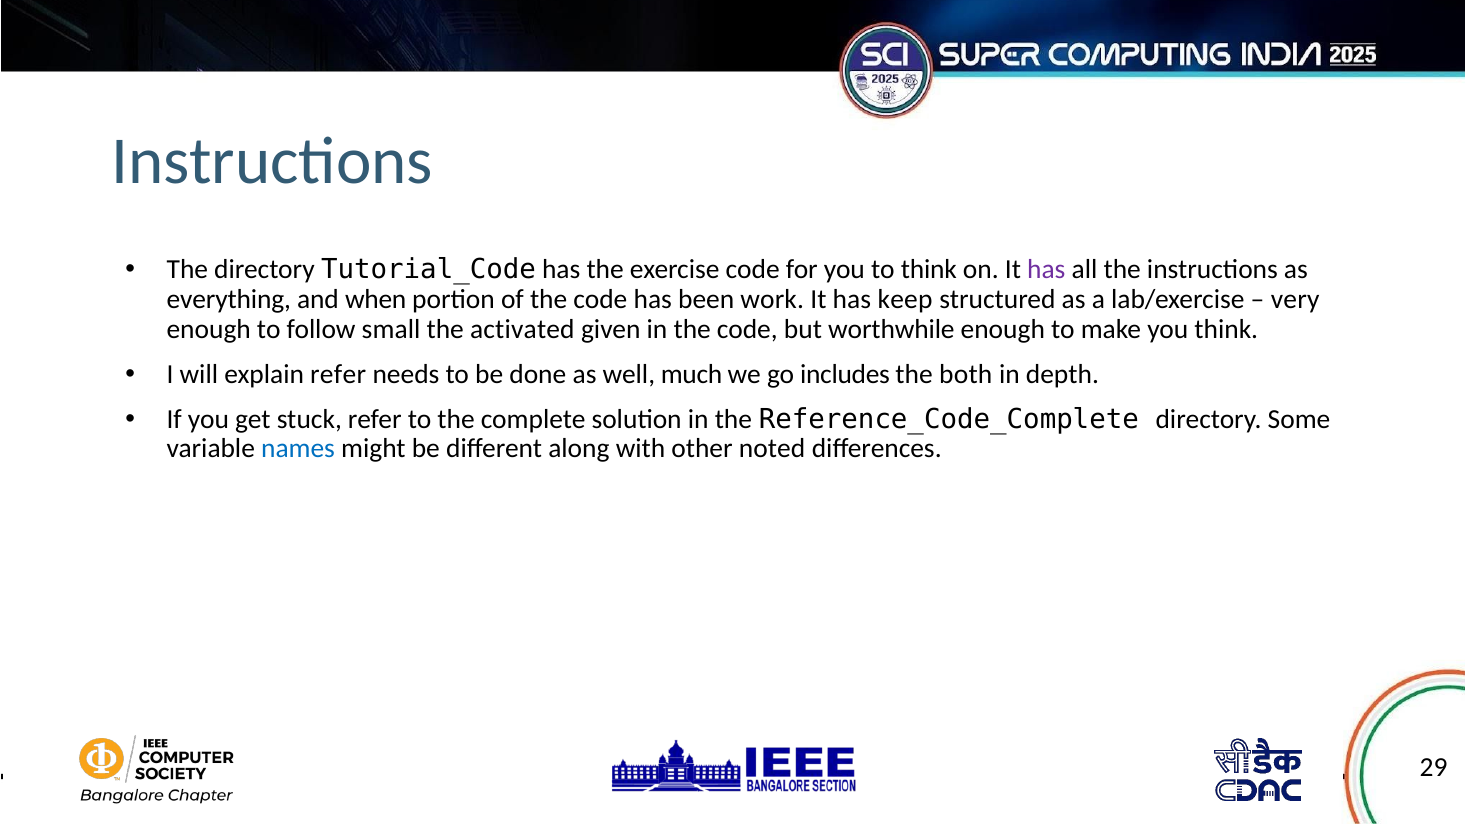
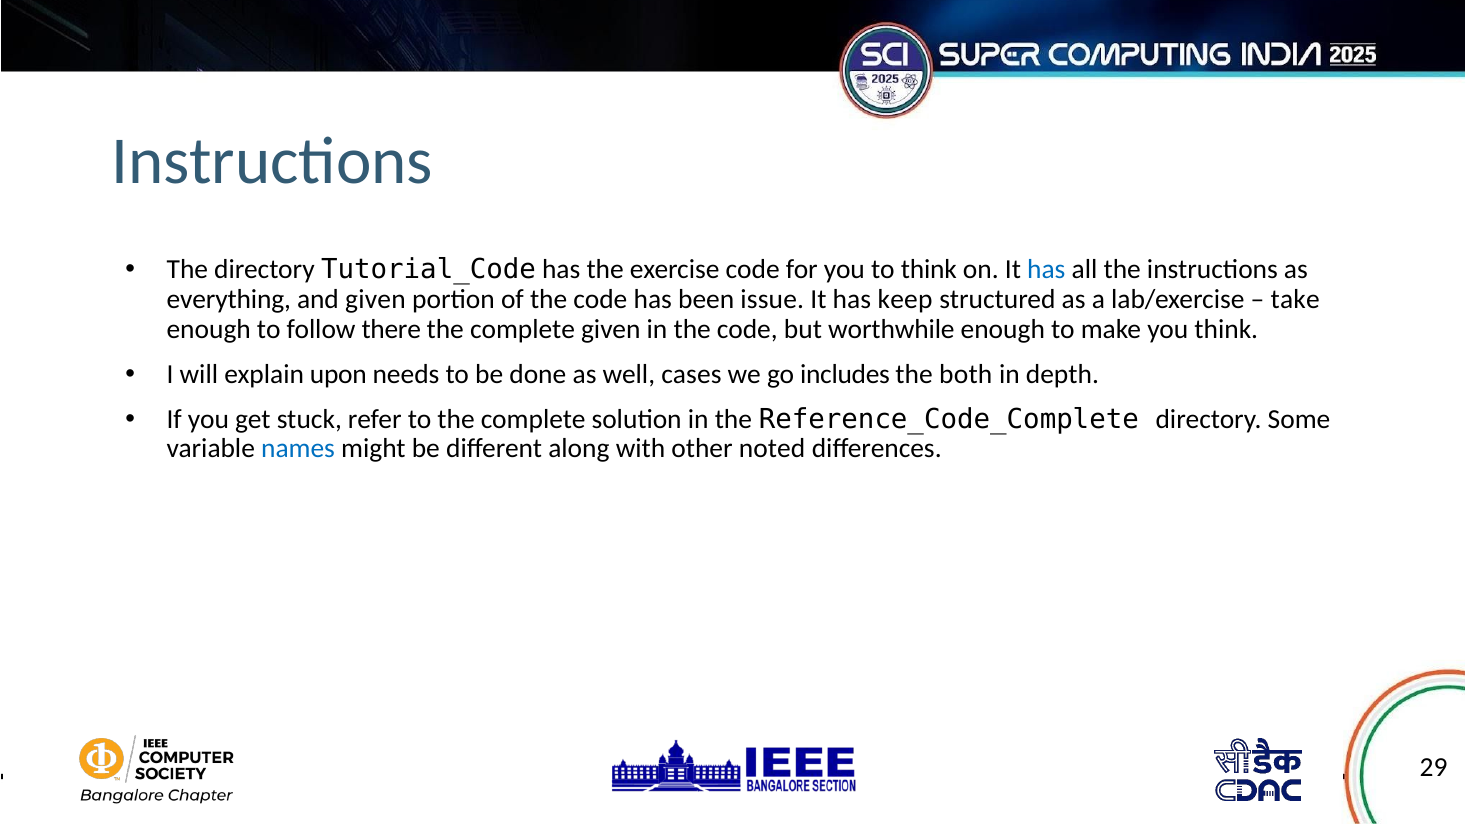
has at (1046, 270) colour: purple -> blue
and when: when -> given
work: work -> issue
very: very -> take
small: small -> there
activated at (522, 329): activated -> complete
explain refer: refer -> upon
much: much -> cases
